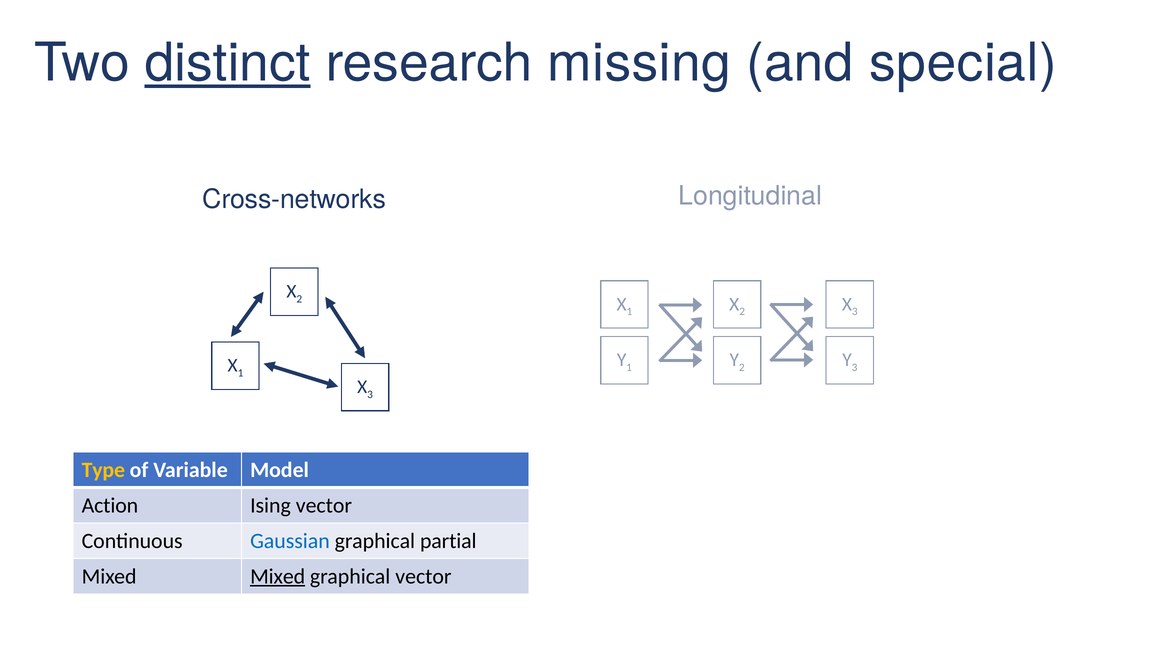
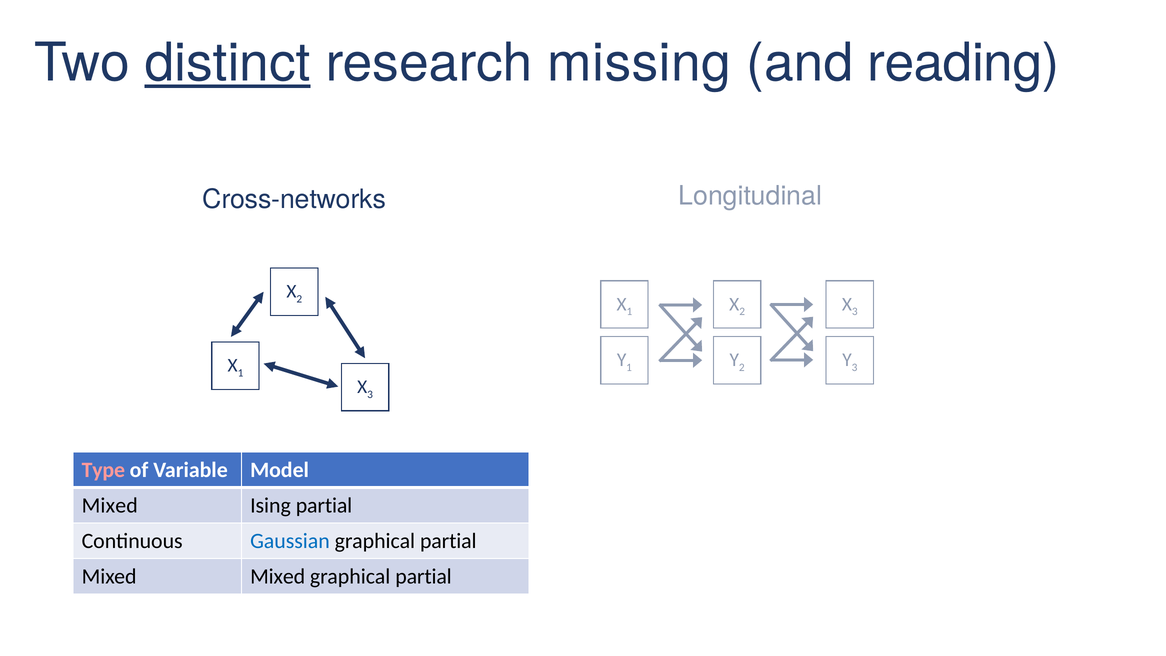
special: special -> reading
Type colour: yellow -> pink
Action at (110, 505): Action -> Mixed
Ising vector: vector -> partial
Mixed at (278, 576) underline: present -> none
vector at (423, 576): vector -> partial
